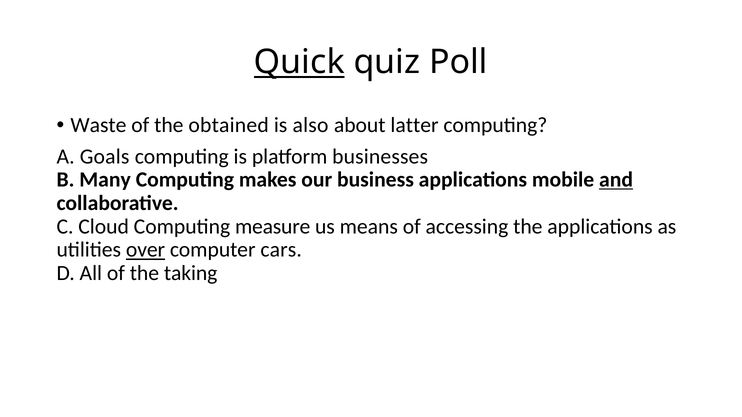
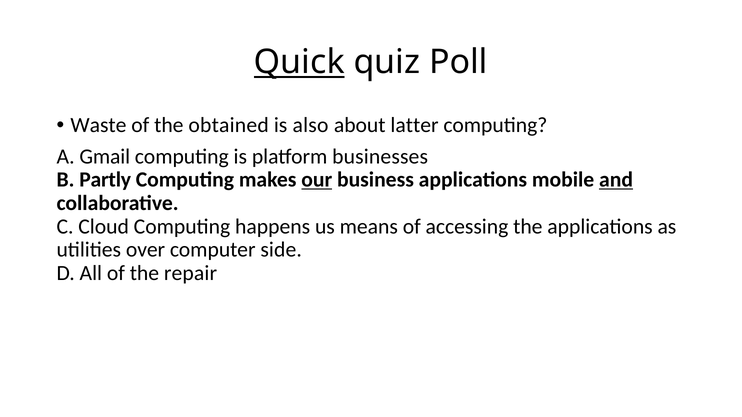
Goals: Goals -> Gmail
Many: Many -> Partly
our underline: none -> present
measure: measure -> happens
over underline: present -> none
cars: cars -> side
taking: taking -> repair
